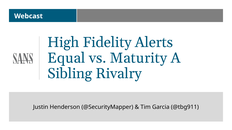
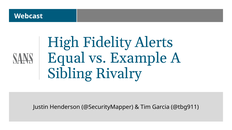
Maturity: Maturity -> Example
